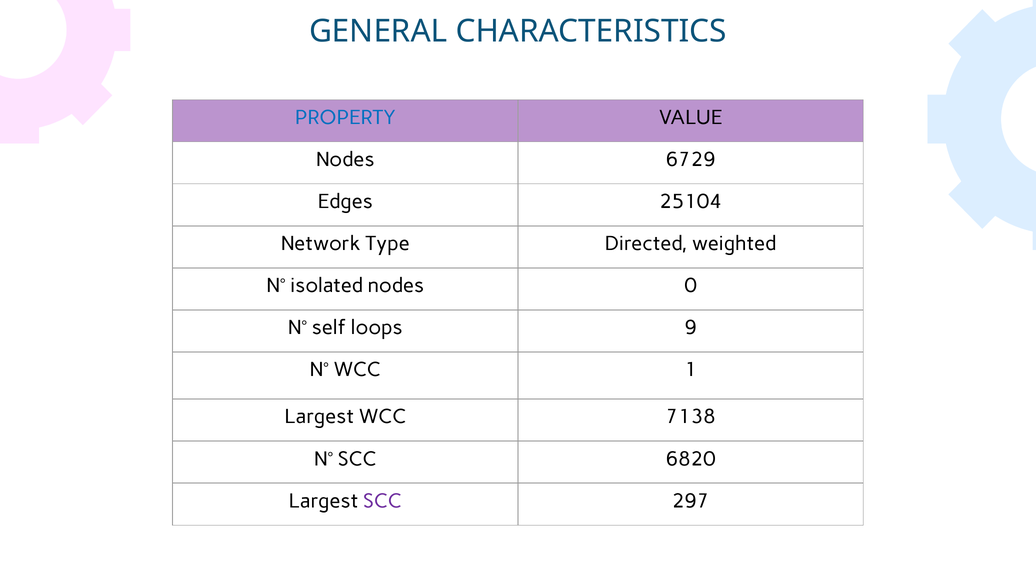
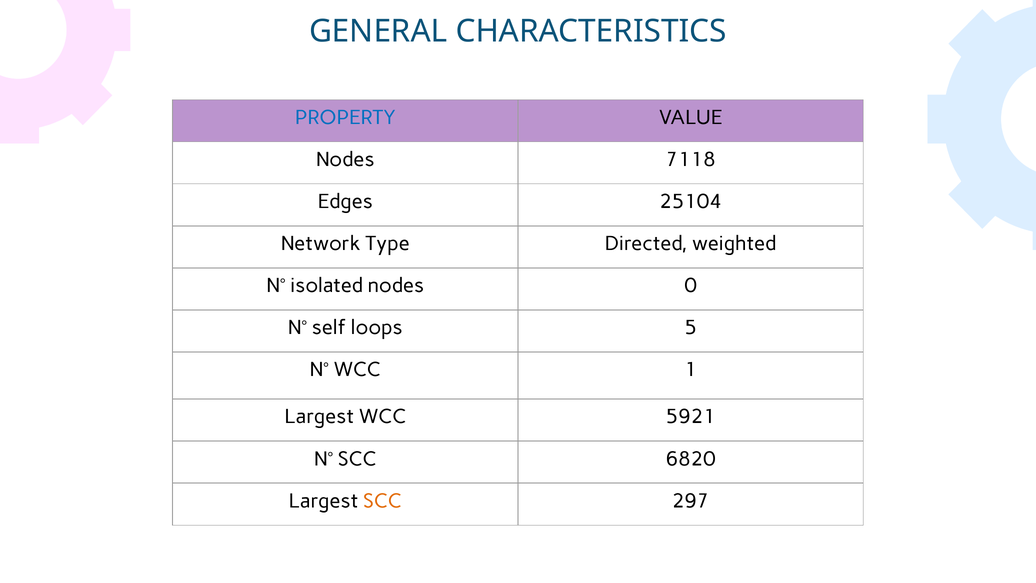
6729: 6729 -> 7118
9: 9 -> 5
7138: 7138 -> 5921
SCC at (382, 501) colour: purple -> orange
